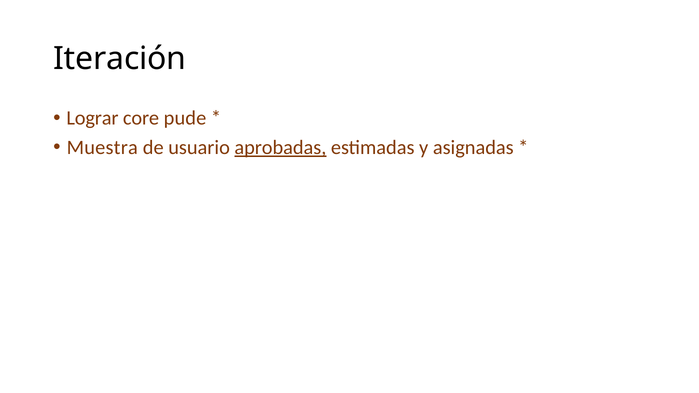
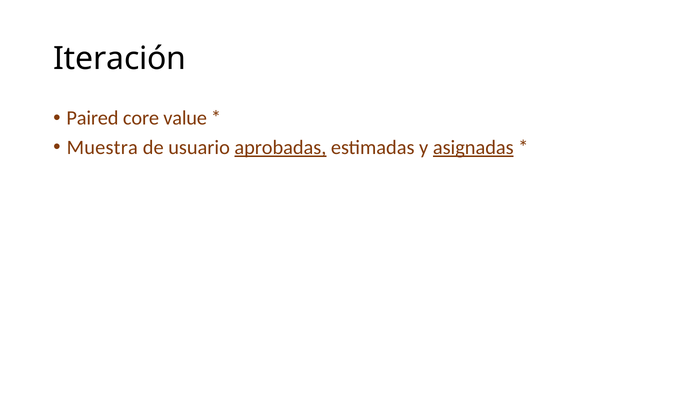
Lograr: Lograr -> Paired
pude: pude -> value
asignadas underline: none -> present
